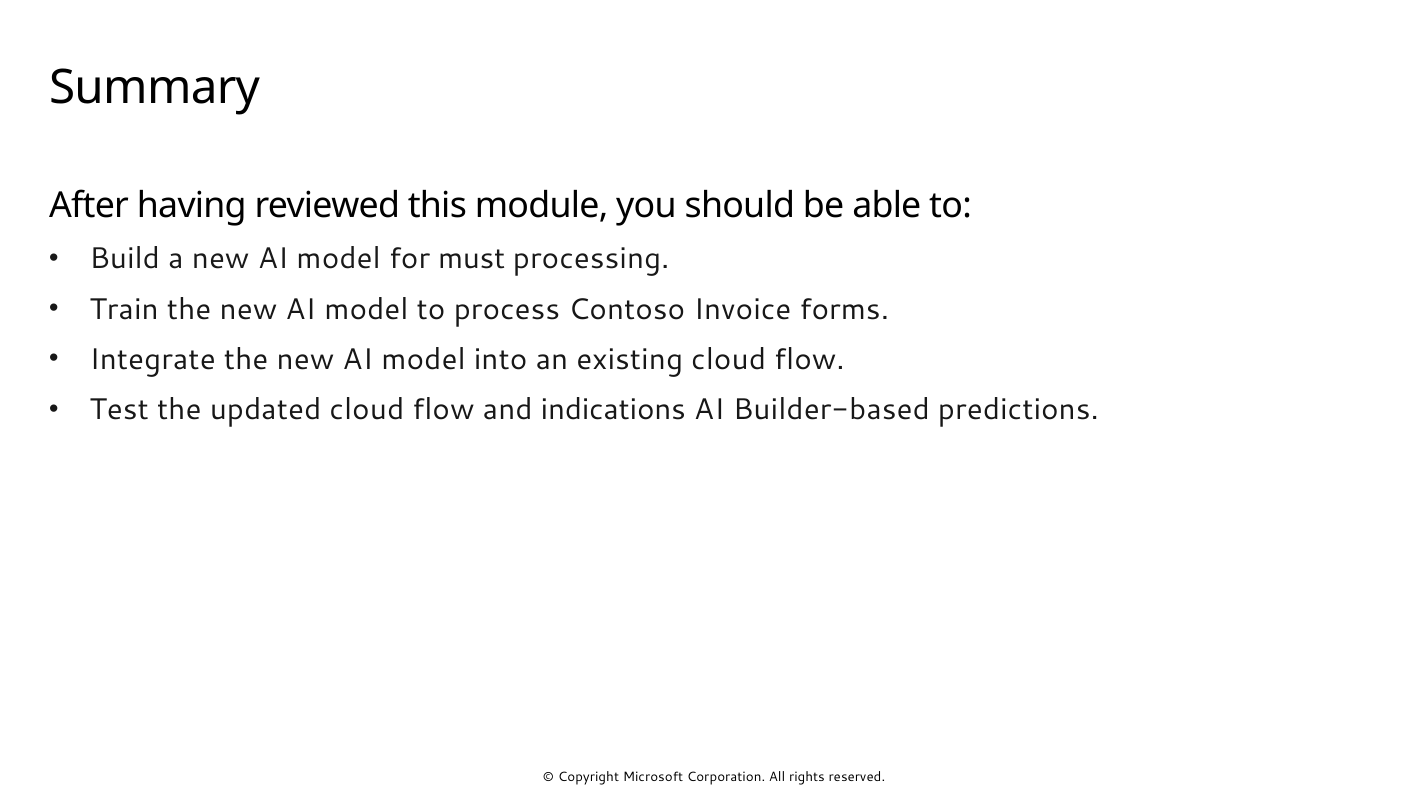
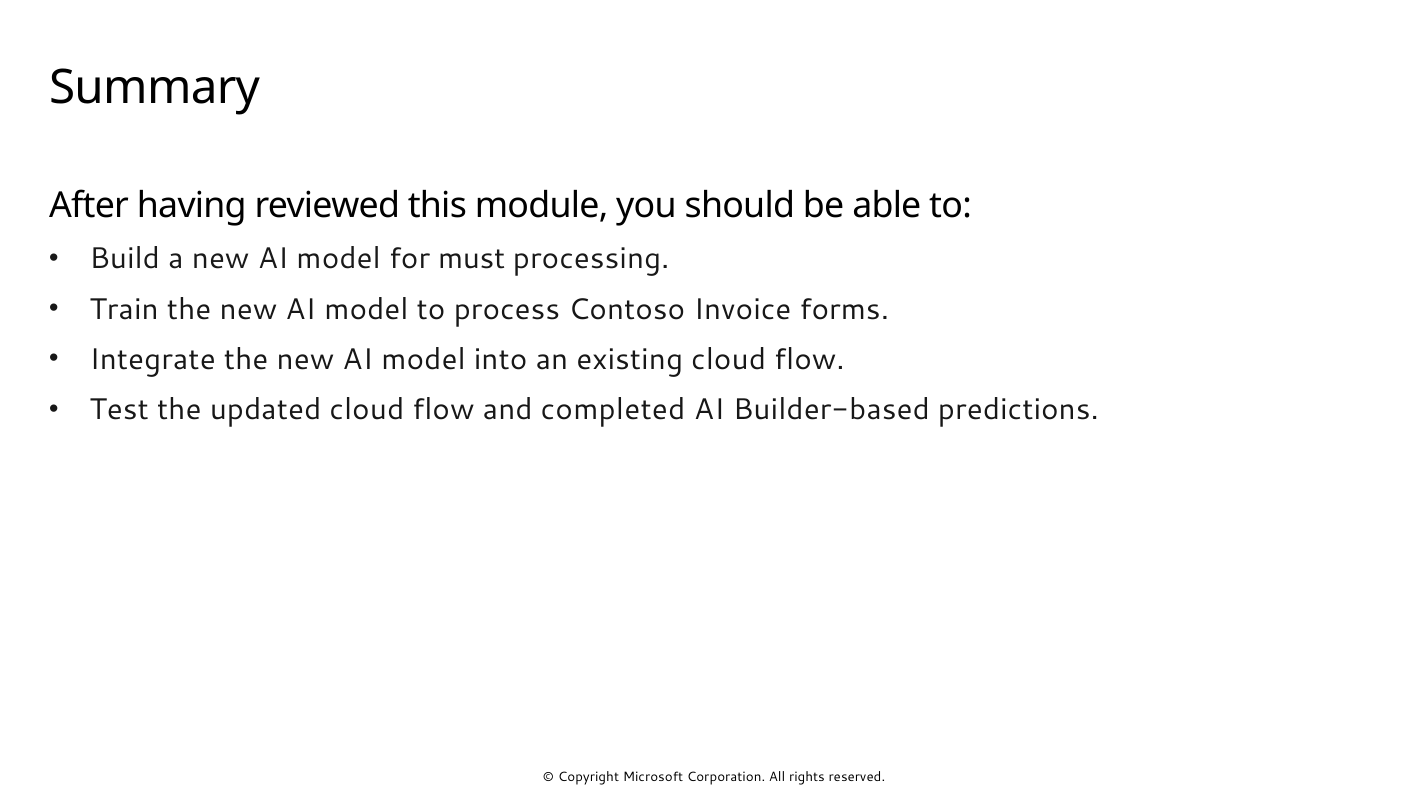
indications: indications -> completed
